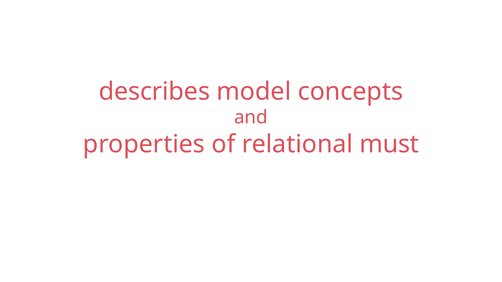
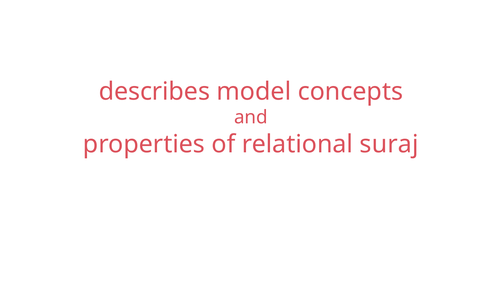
must: must -> suraj
